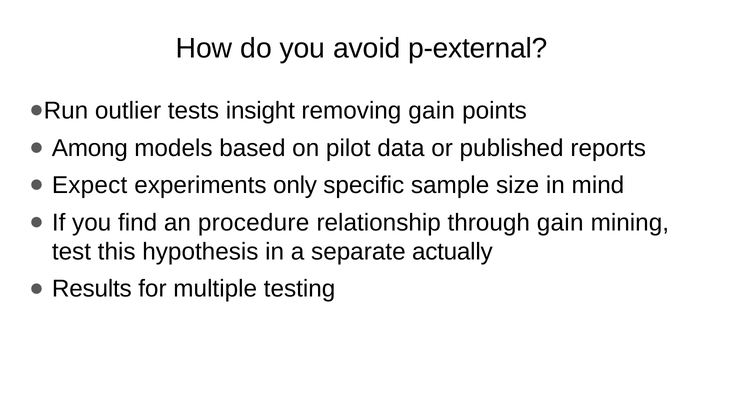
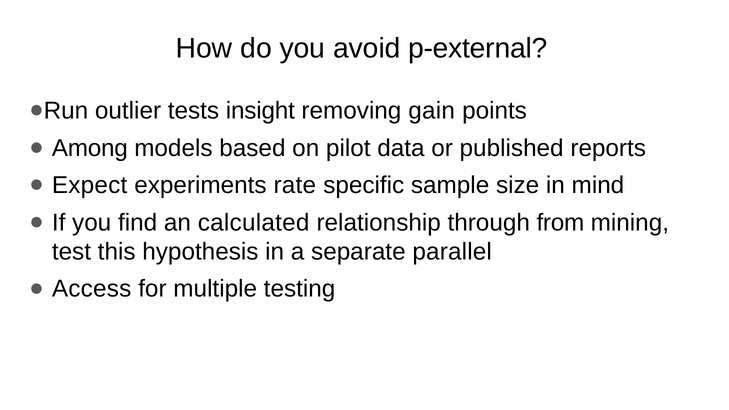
only: only -> rate
procedure: procedure -> calculated
through gain: gain -> from
actually: actually -> parallel
Results: Results -> Access
